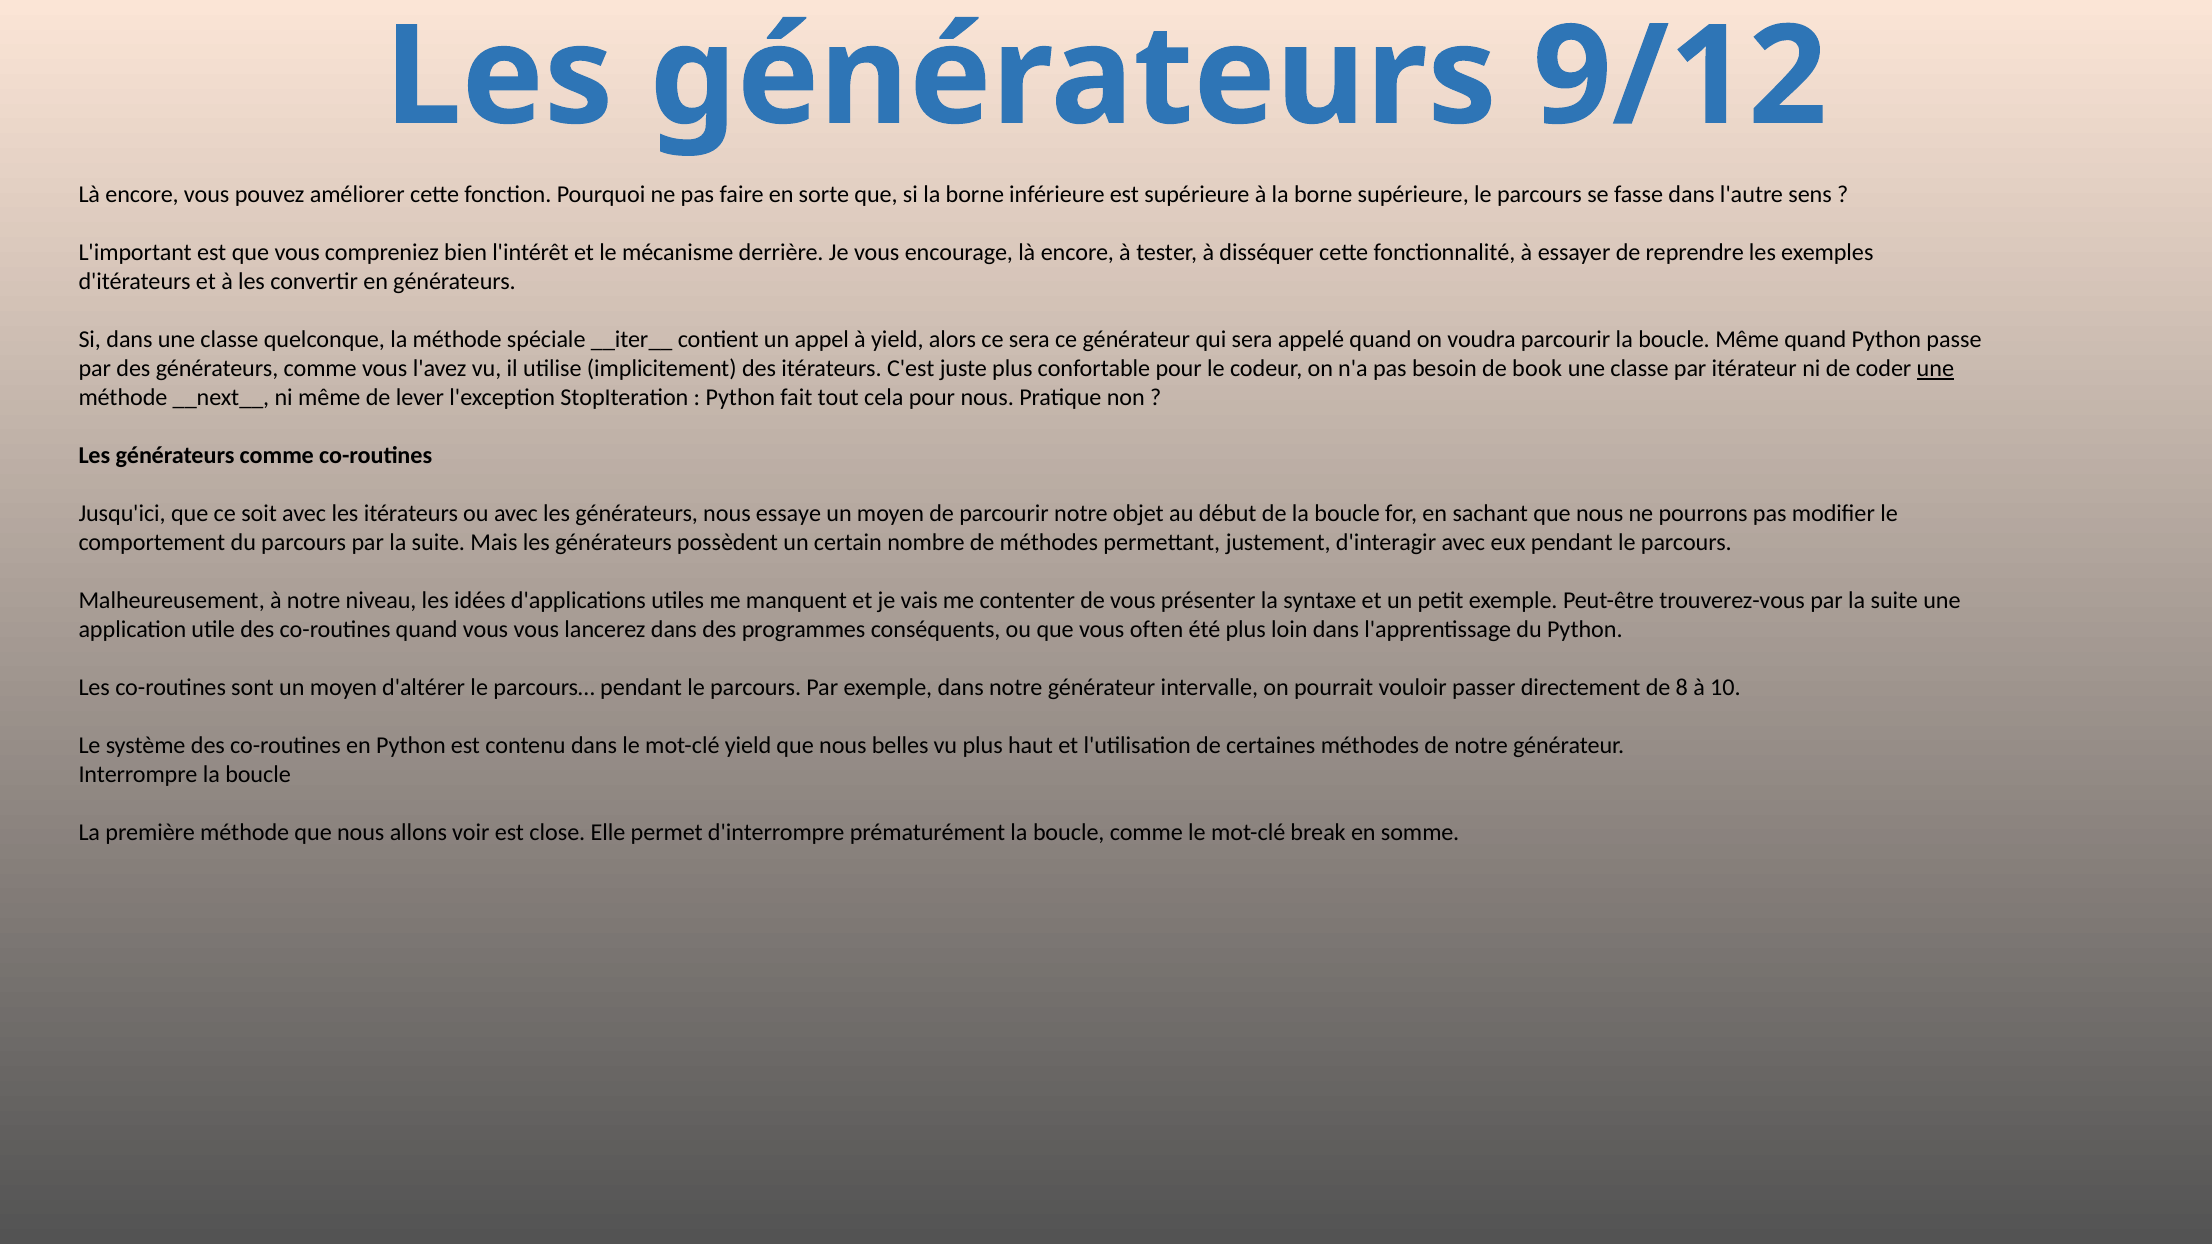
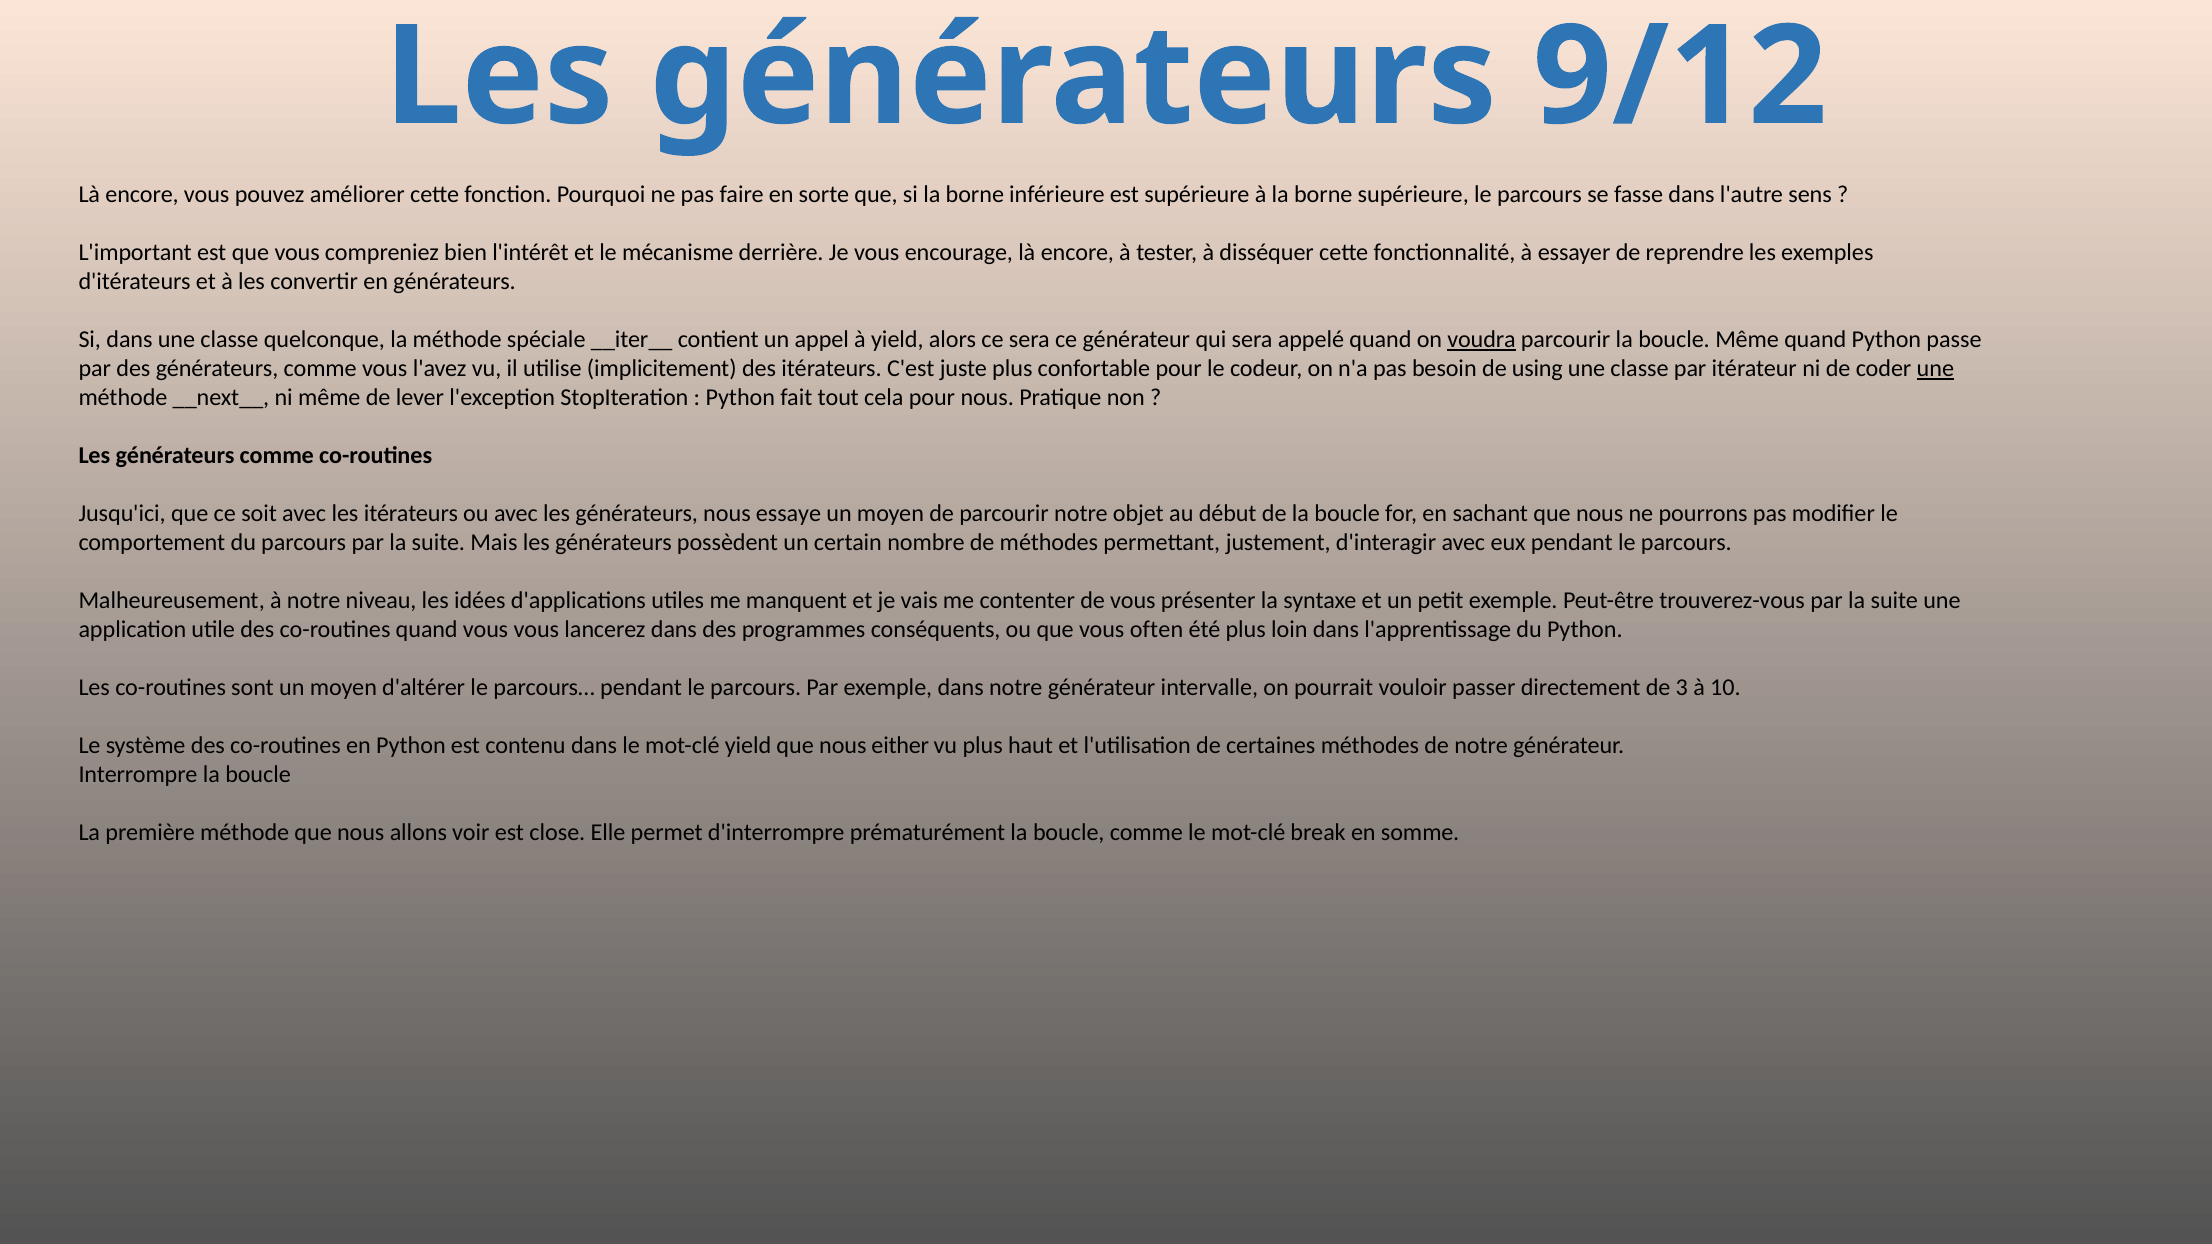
voudra underline: none -> present
book: book -> using
8: 8 -> 3
belles: belles -> either
